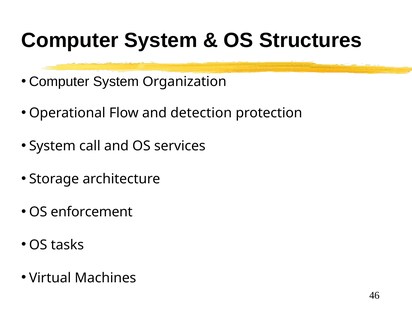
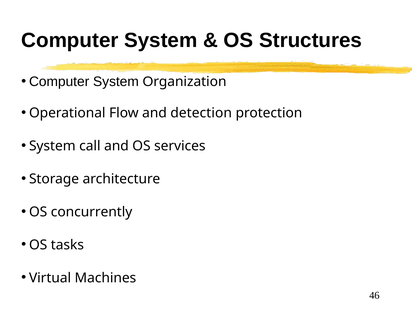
enforcement: enforcement -> concurrently
